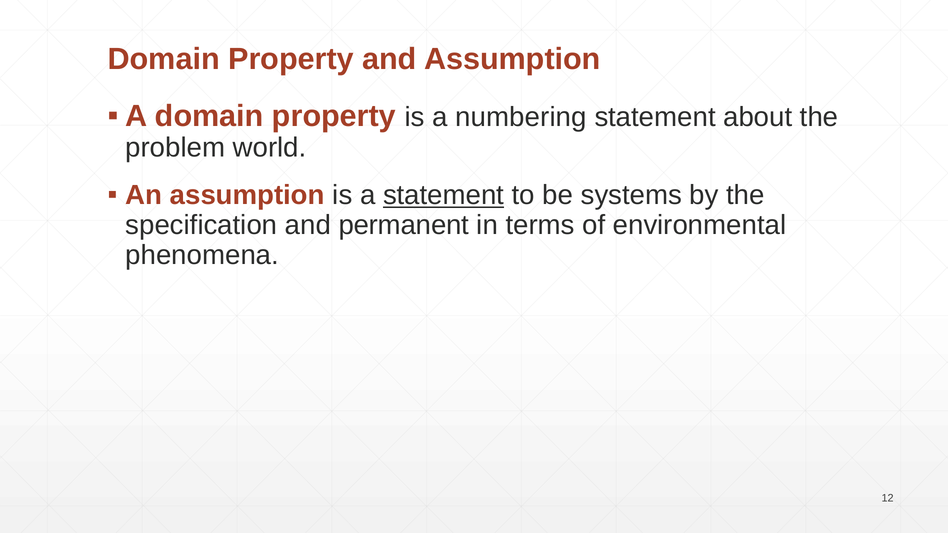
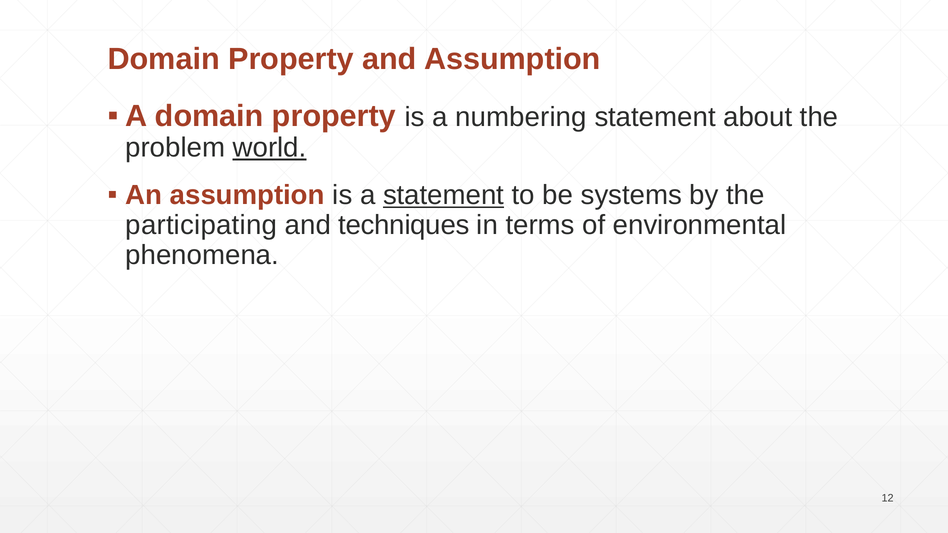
world underline: none -> present
specification: specification -> participating
permanent: permanent -> techniques
